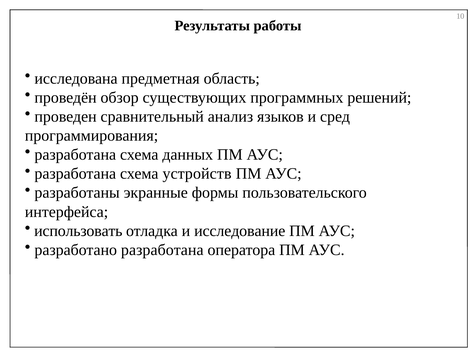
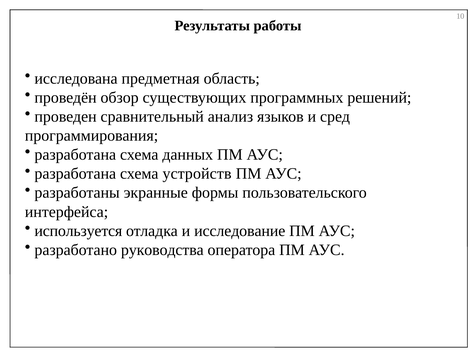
использовать: использовать -> используется
разработано разработана: разработана -> руководства
